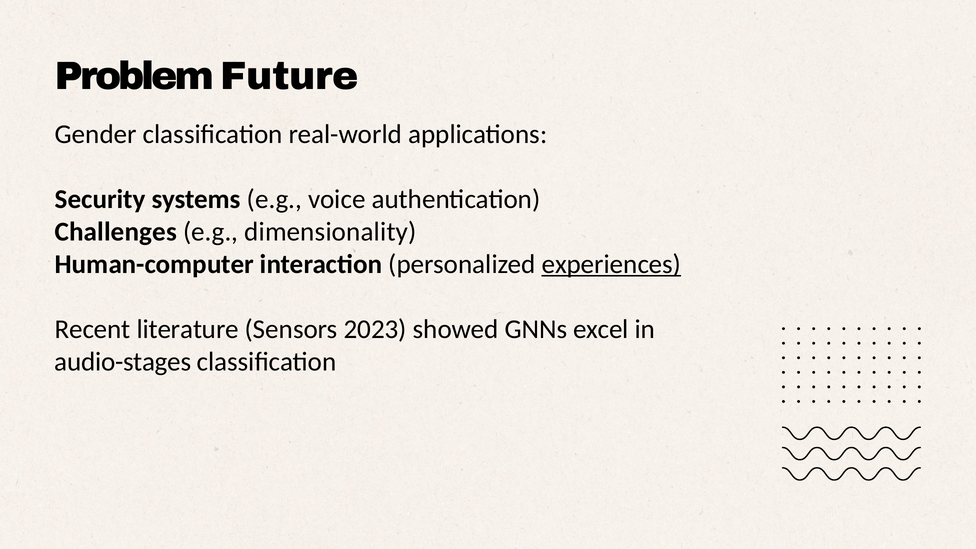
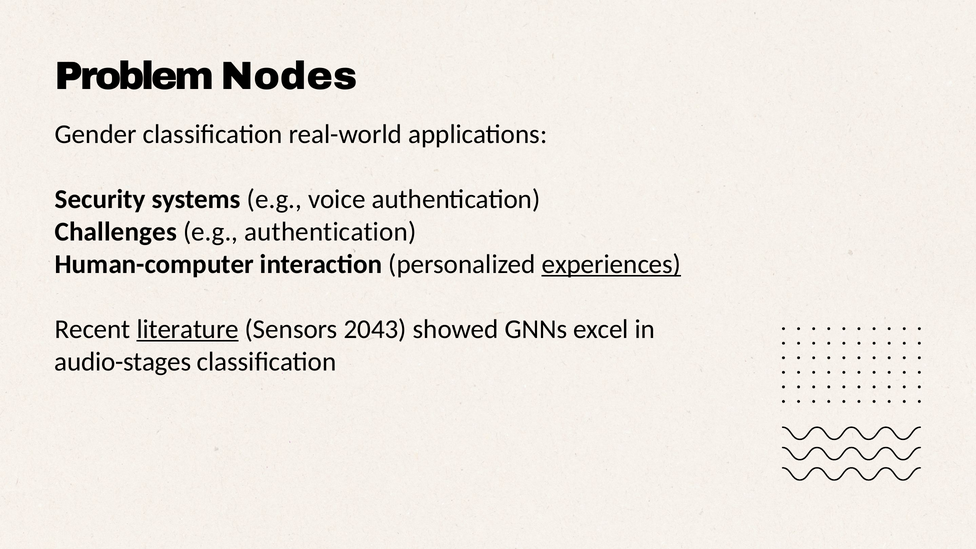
Future: Future -> Nodes
e.g dimensionality: dimensionality -> authentication
literature underline: none -> present
2023: 2023 -> 2043
